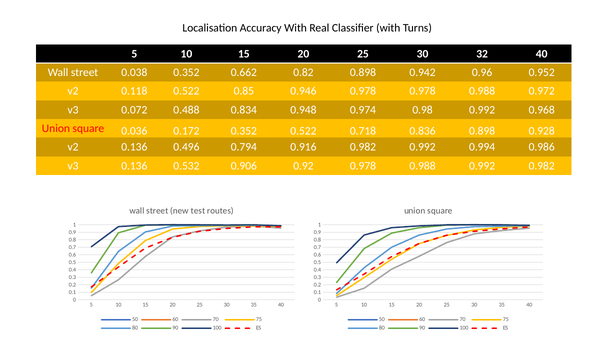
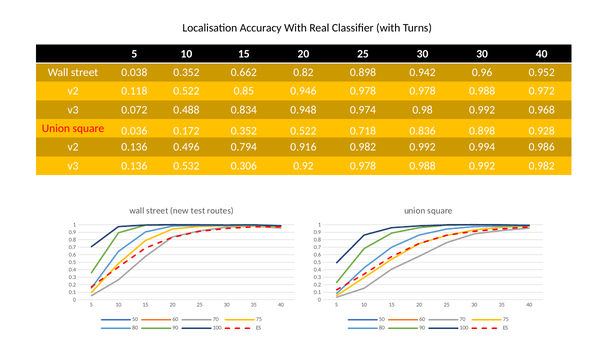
30 32: 32 -> 30
0.906: 0.906 -> 0.306
